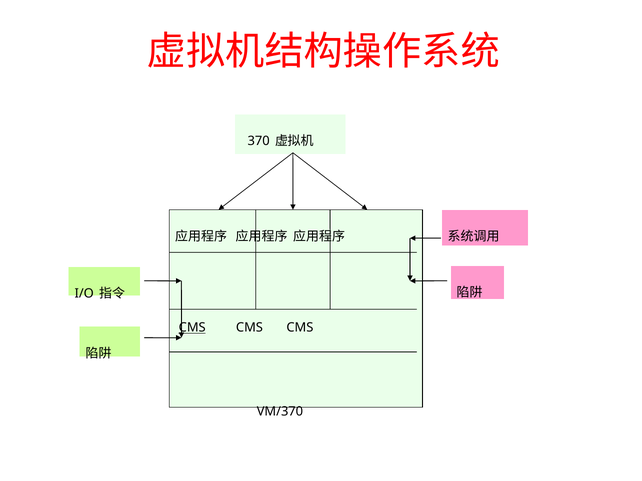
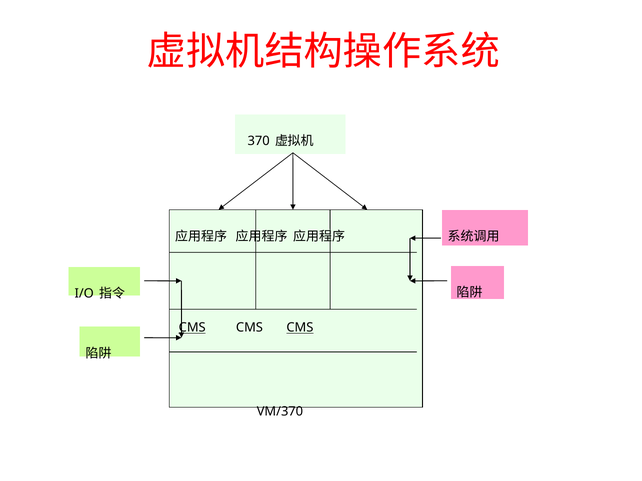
CMS at (300, 328) underline: none -> present
